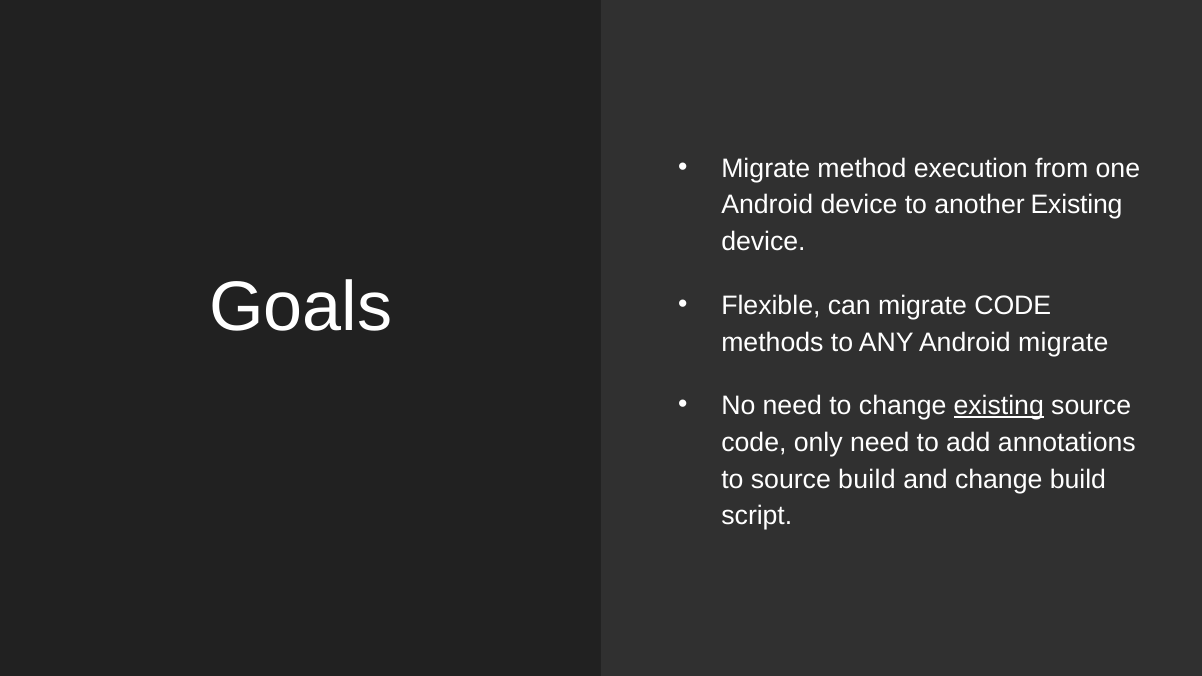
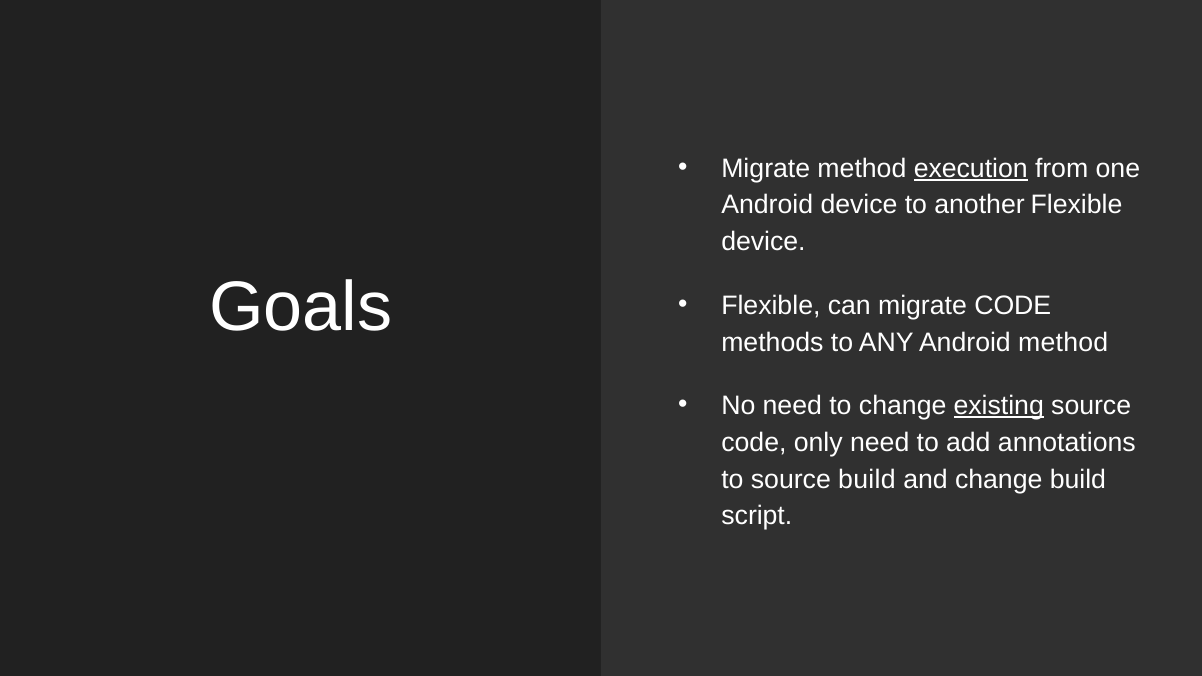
execution underline: none -> present
another Existing: Existing -> Flexible
Android migrate: migrate -> method
